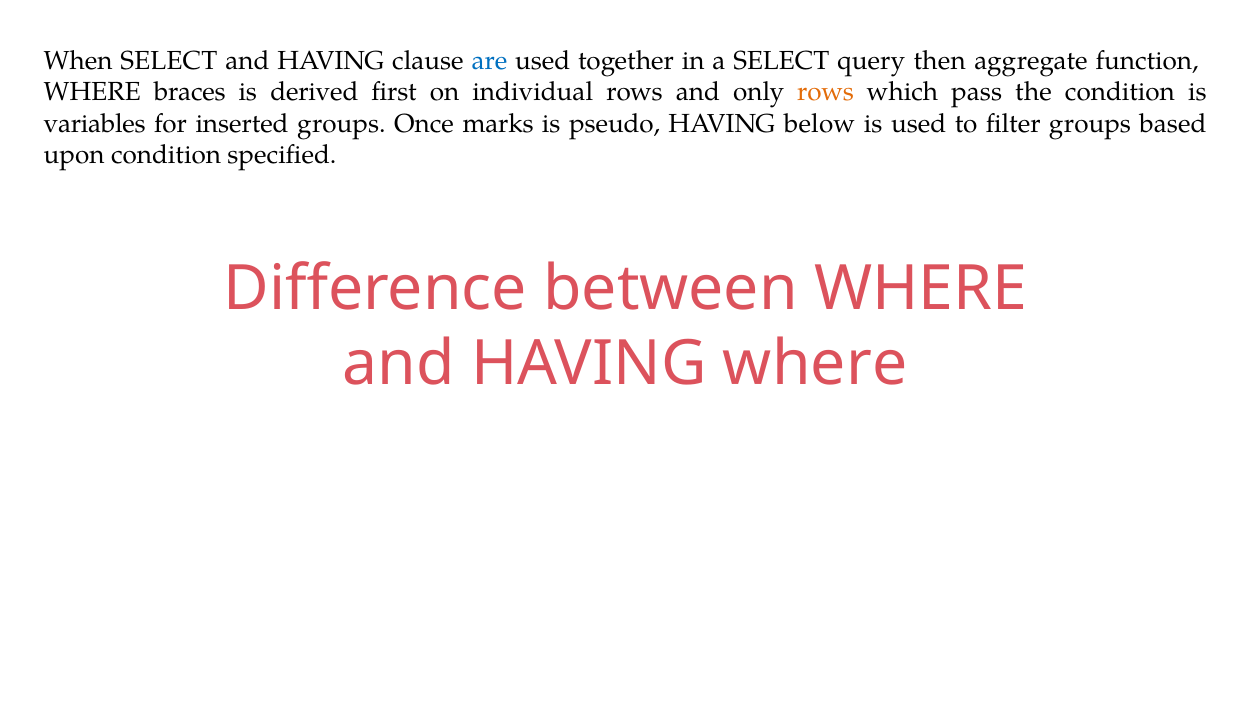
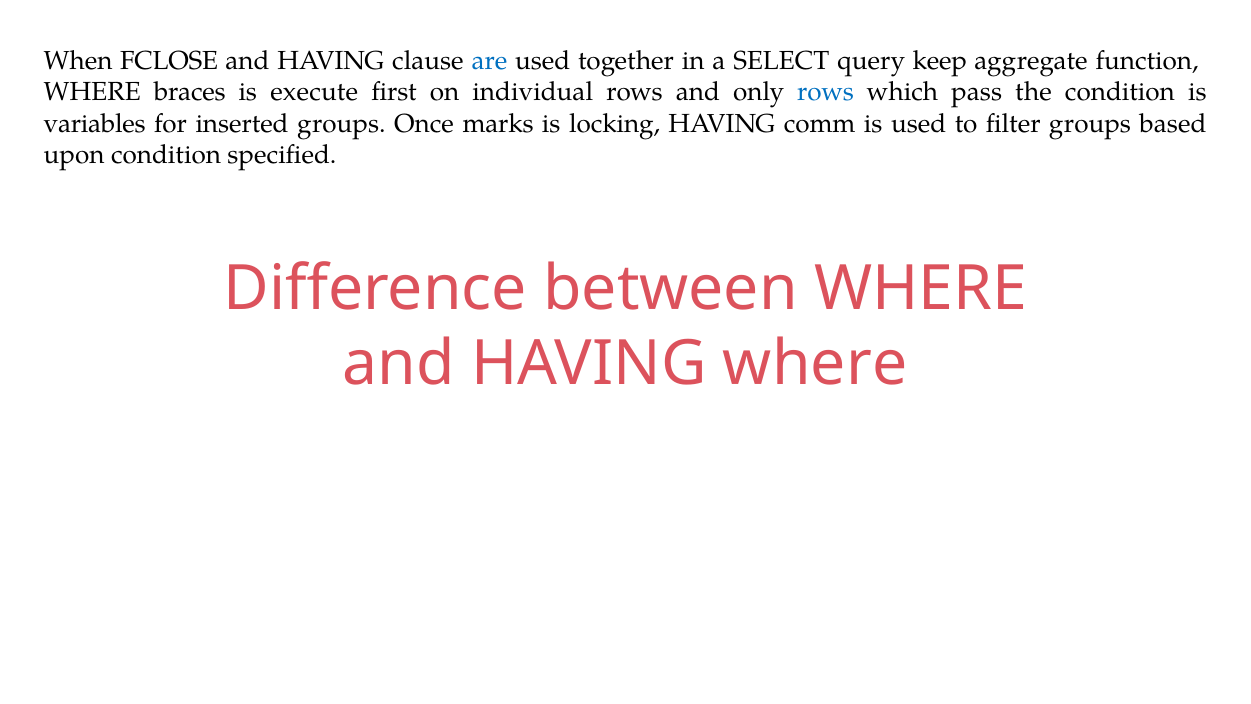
When SELECT: SELECT -> FCLOSE
then: then -> keep
derived: derived -> execute
rows at (826, 92) colour: orange -> blue
pseudo: pseudo -> locking
below: below -> comm
